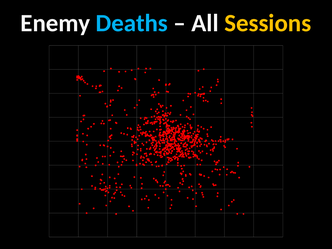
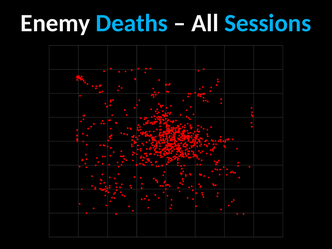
Sessions colour: yellow -> light blue
